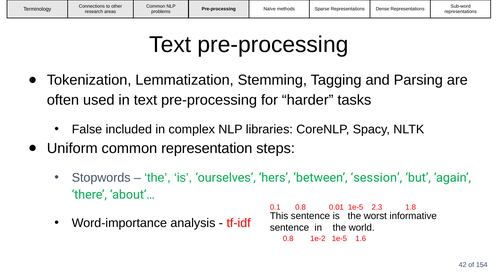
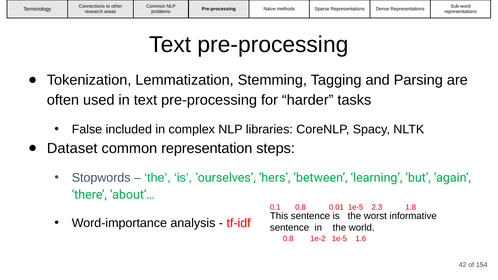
Uniform: Uniform -> Dataset
session: session -> learning
